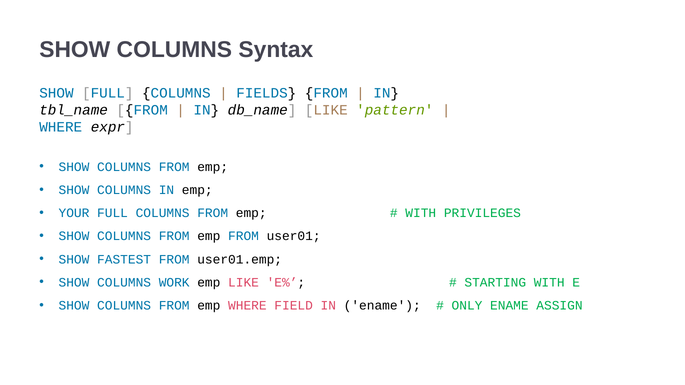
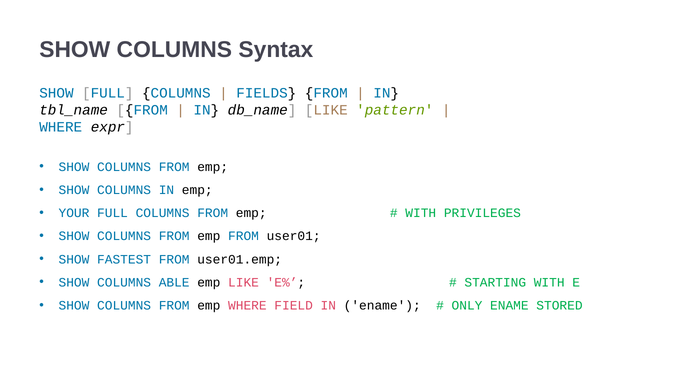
WORK: WORK -> ABLE
ASSIGN: ASSIGN -> STORED
